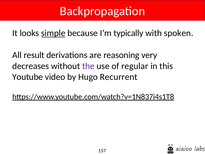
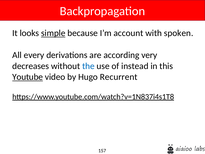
typically: typically -> account
result: result -> every
reasoning: reasoning -> according
the colour: purple -> blue
regular: regular -> instead
Youtube underline: none -> present
